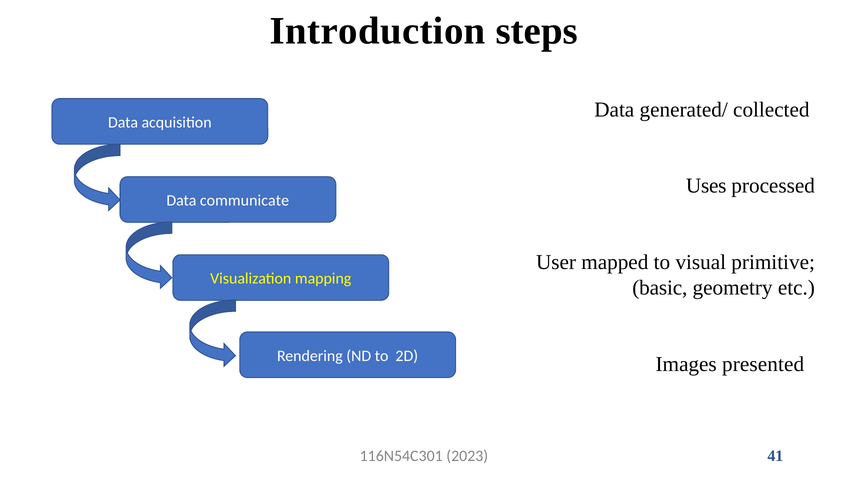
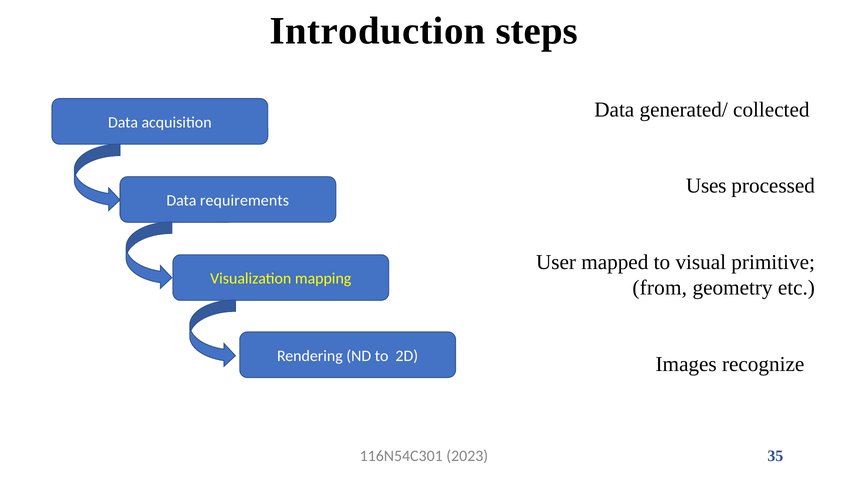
communicate: communicate -> requirements
basic: basic -> from
presented: presented -> recognize
41: 41 -> 35
